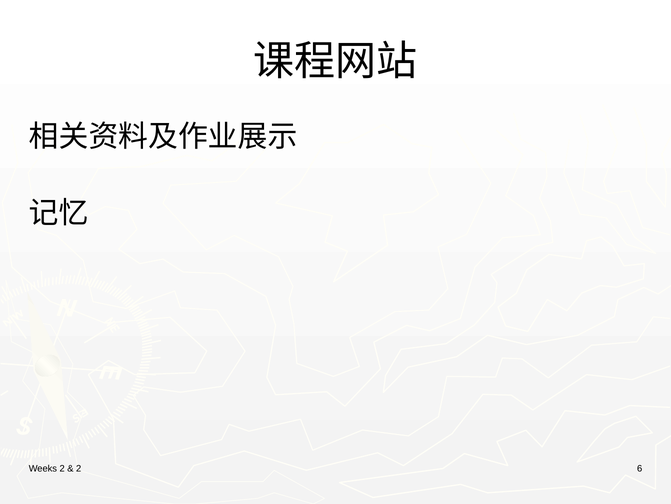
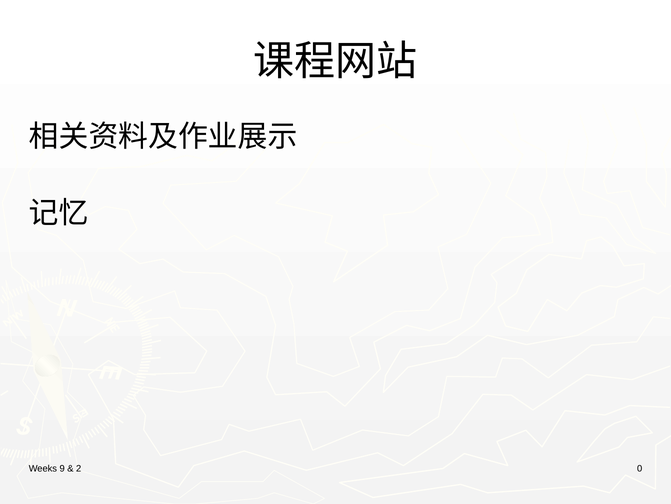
Weeks 2: 2 -> 9
6: 6 -> 0
